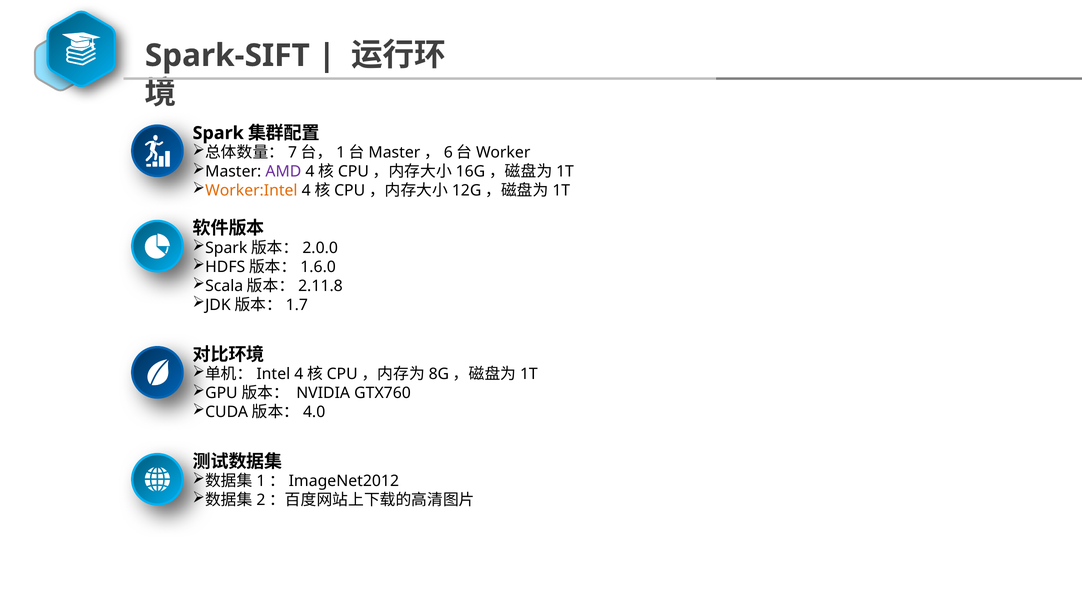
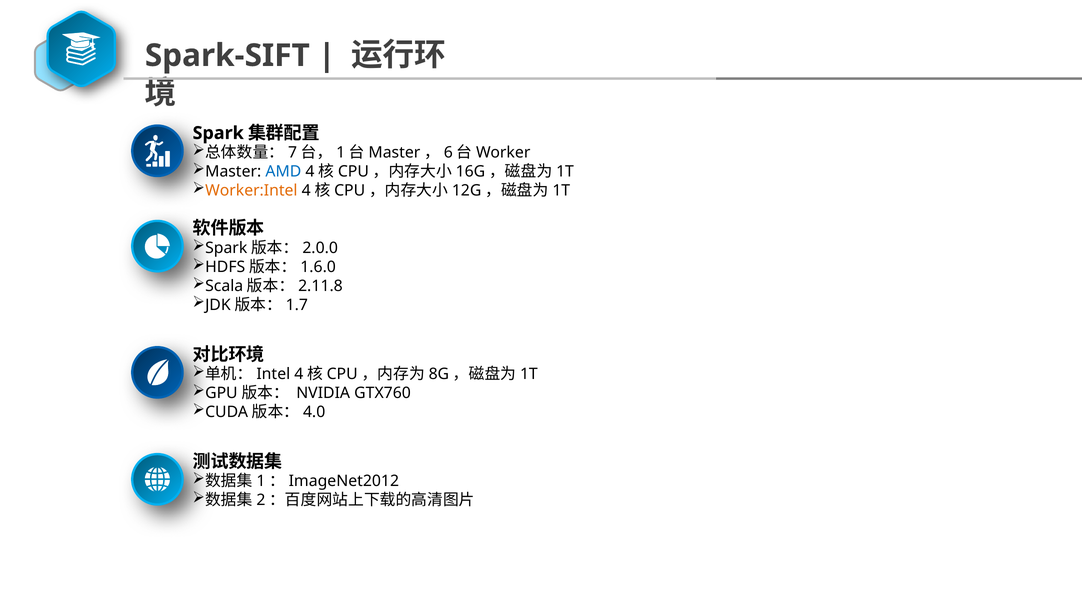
AMD colour: purple -> blue
